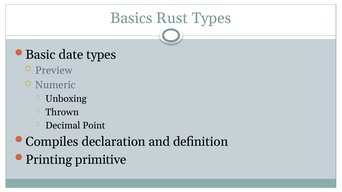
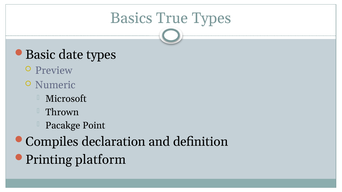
Rust: Rust -> True
Unboxing: Unboxing -> Microsoft
Decimal: Decimal -> Pacakge
primitive: primitive -> platform
